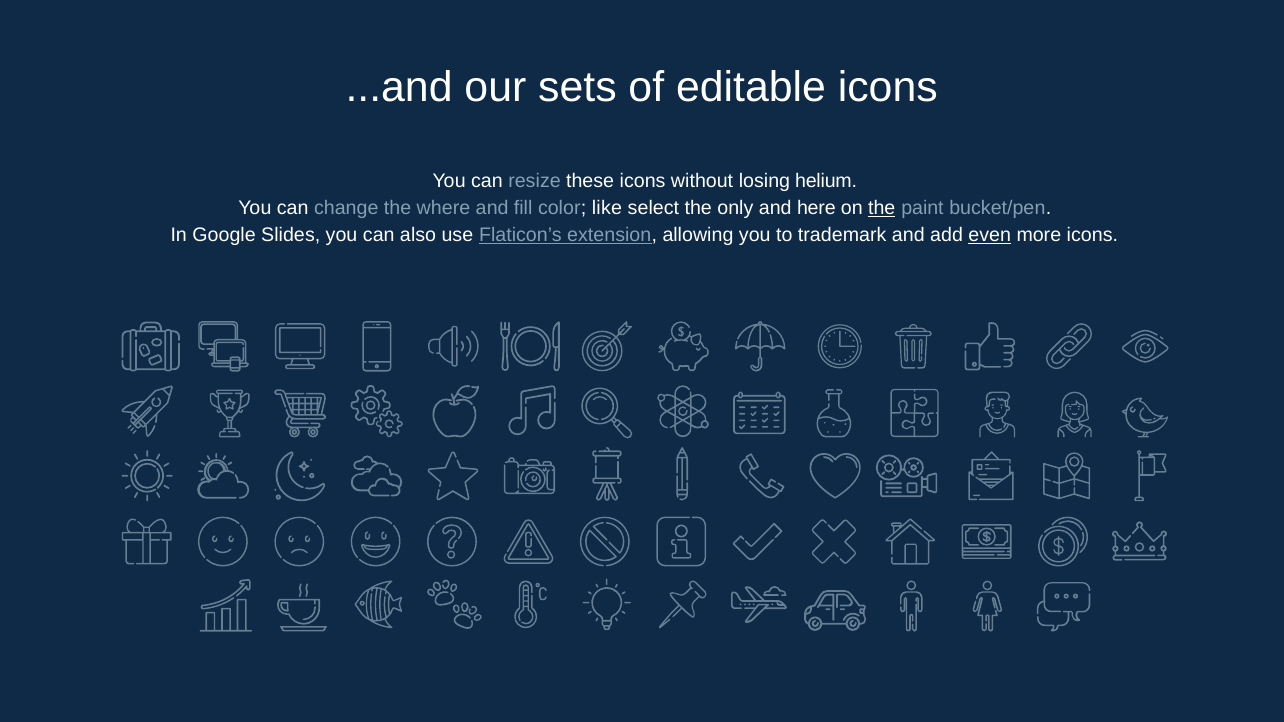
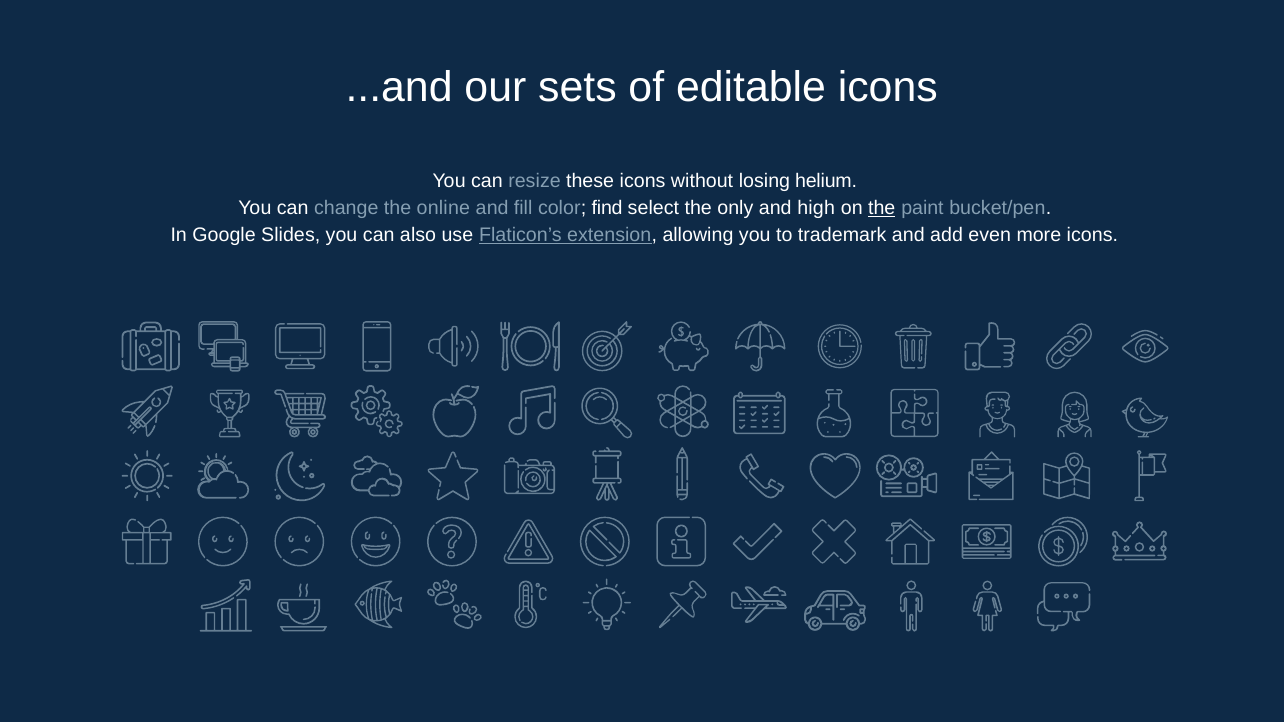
where: where -> online
like: like -> find
here: here -> high
even underline: present -> none
